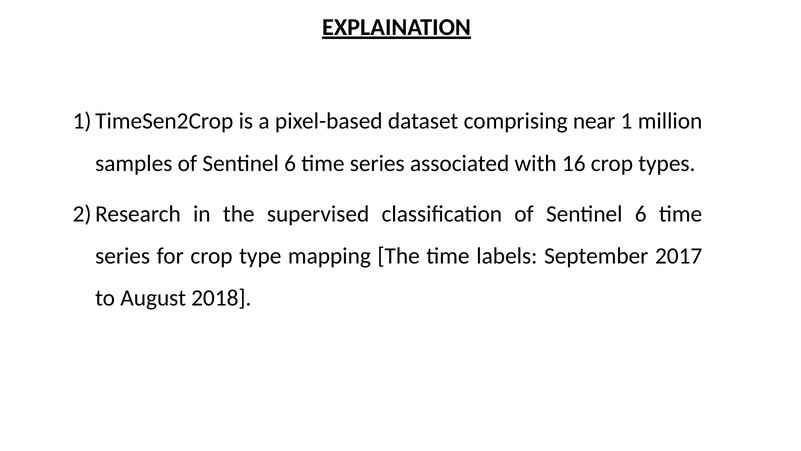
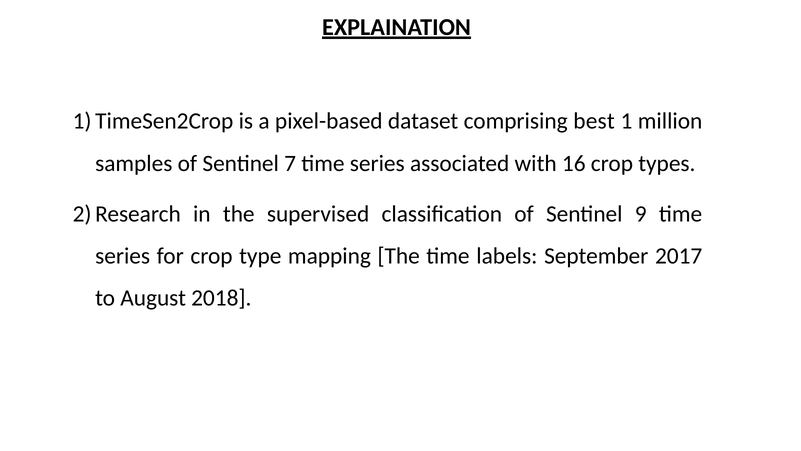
near: near -> best
samples of Sentinel 6: 6 -> 7
classification of Sentinel 6: 6 -> 9
